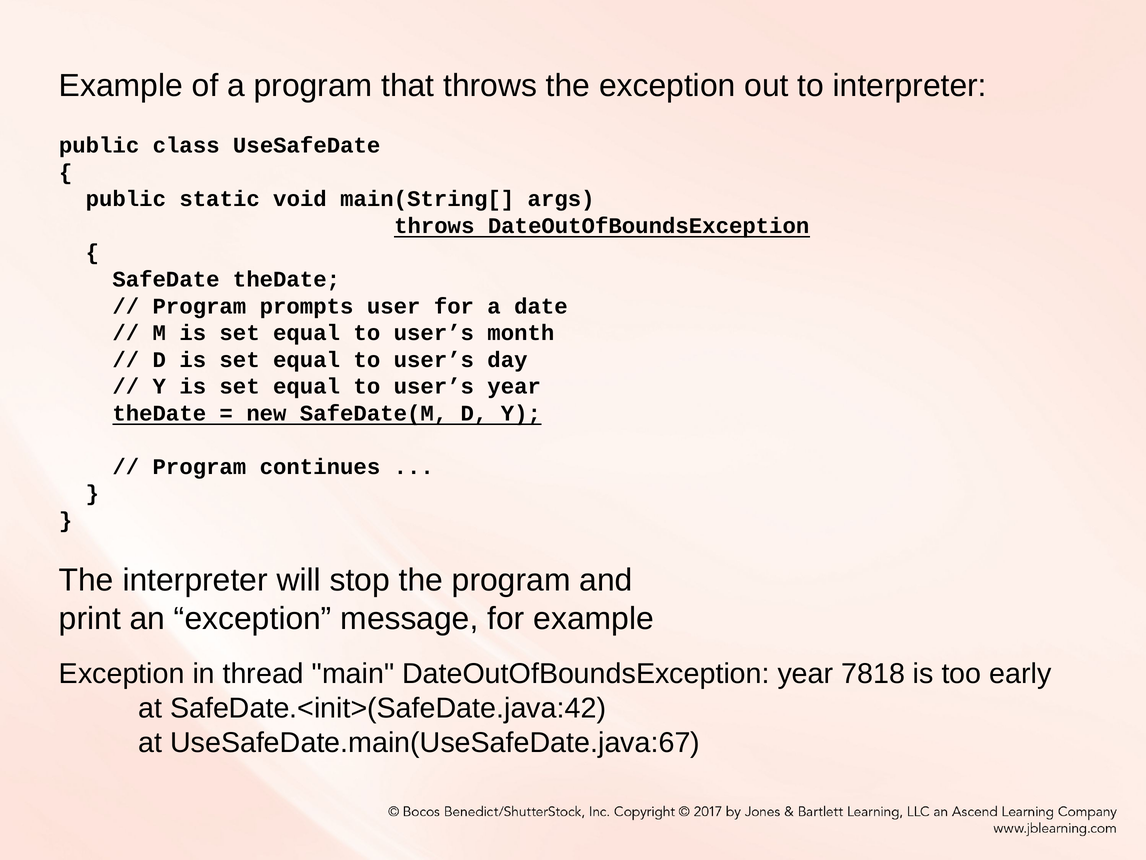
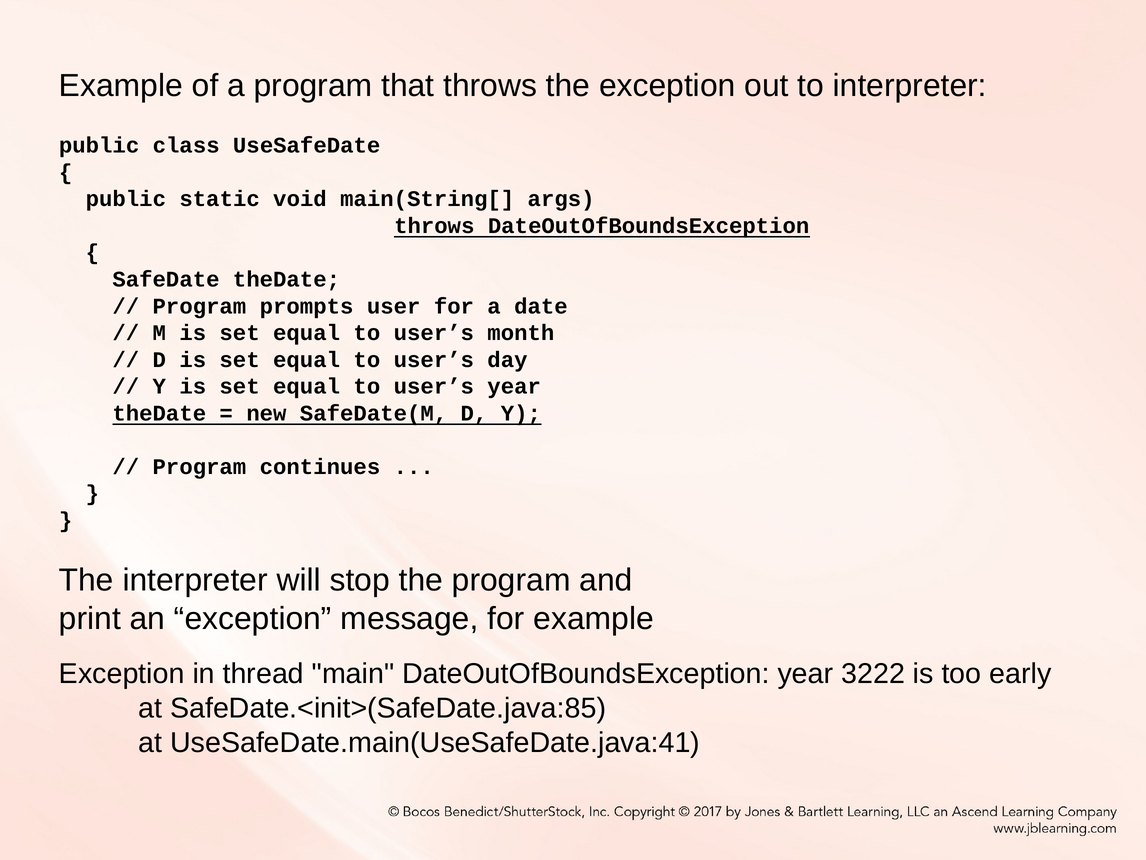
7818: 7818 -> 3222
SafeDate.<init>(SafeDate.java:42: SafeDate.<init>(SafeDate.java:42 -> SafeDate.<init>(SafeDate.java:85
UseSafeDate.main(UseSafeDate.java:67: UseSafeDate.main(UseSafeDate.java:67 -> UseSafeDate.main(UseSafeDate.java:41
